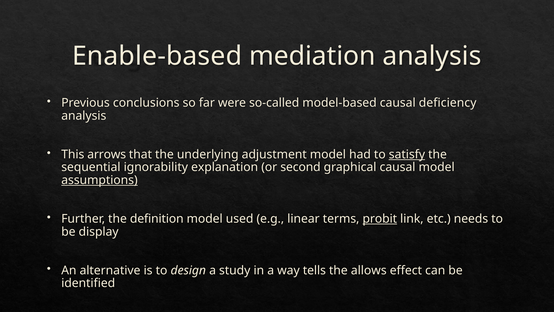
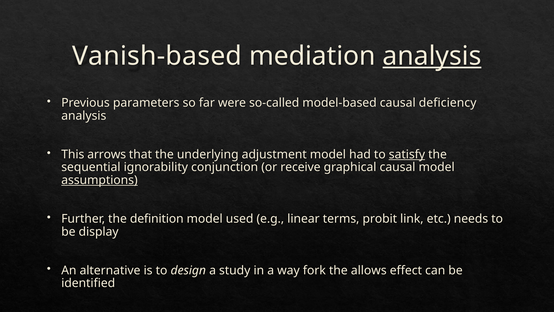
Enable-based: Enable-based -> Vanish-based
analysis at (432, 56) underline: none -> present
conclusions: conclusions -> parameters
explanation: explanation -> conjunction
second: second -> receive
probit underline: present -> none
tells: tells -> fork
